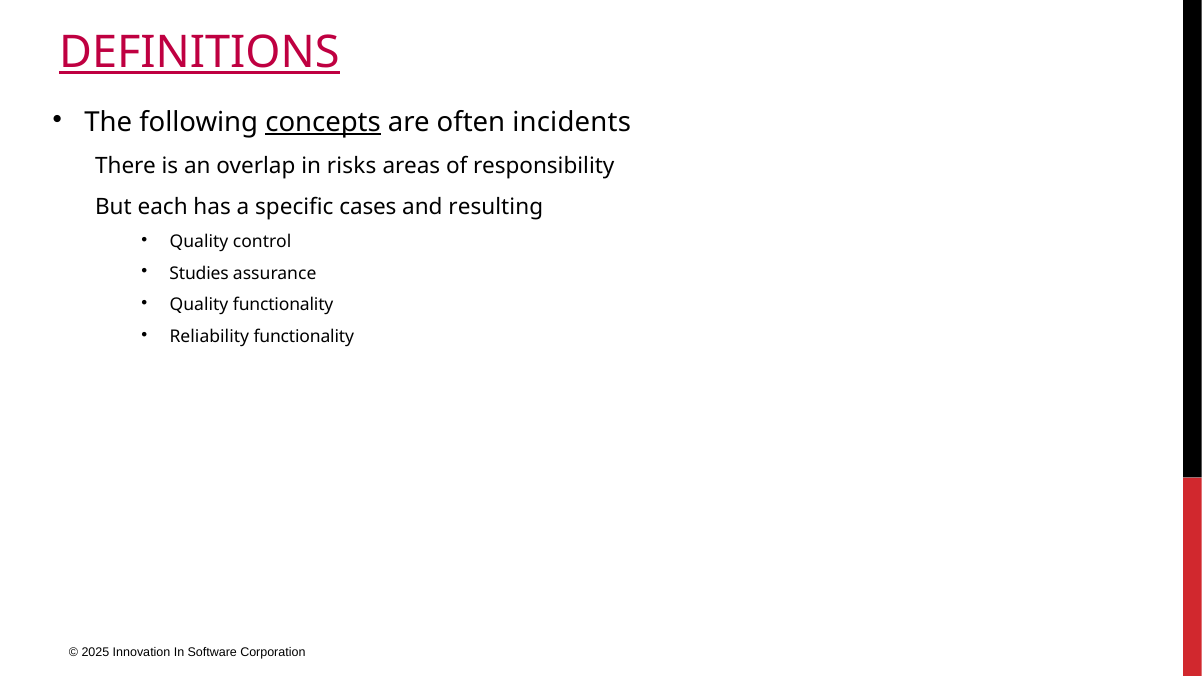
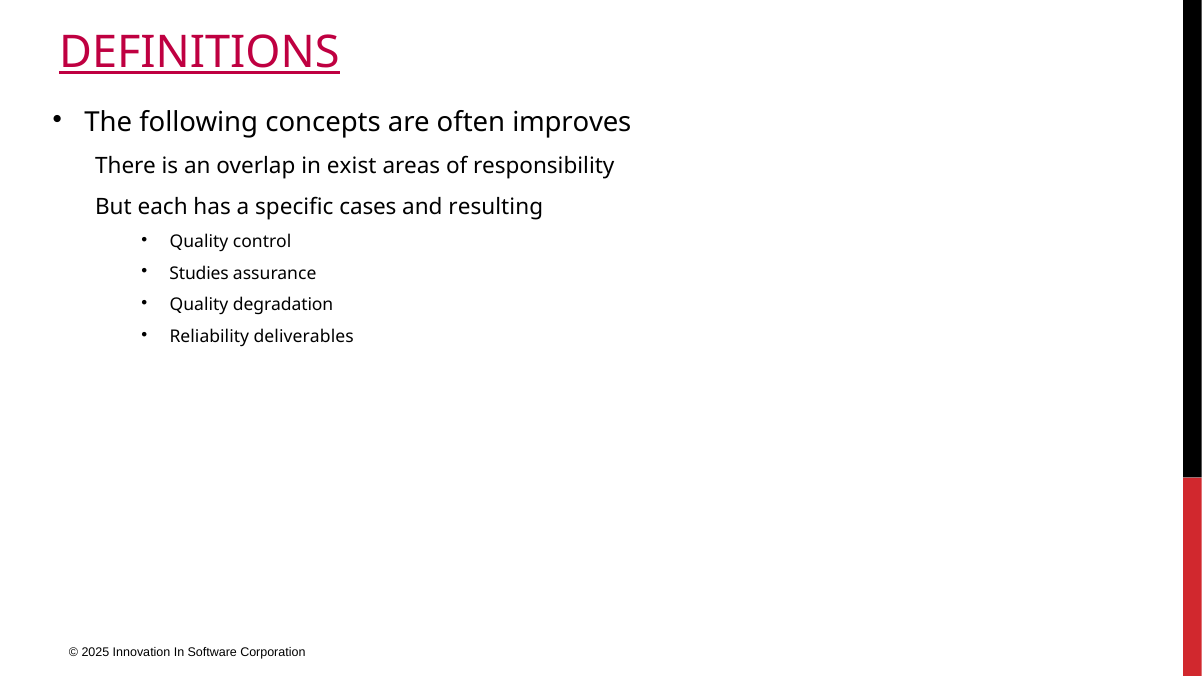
concepts underline: present -> none
incidents: incidents -> improves
risks: risks -> exist
Quality functionality: functionality -> degradation
Reliability functionality: functionality -> deliverables
